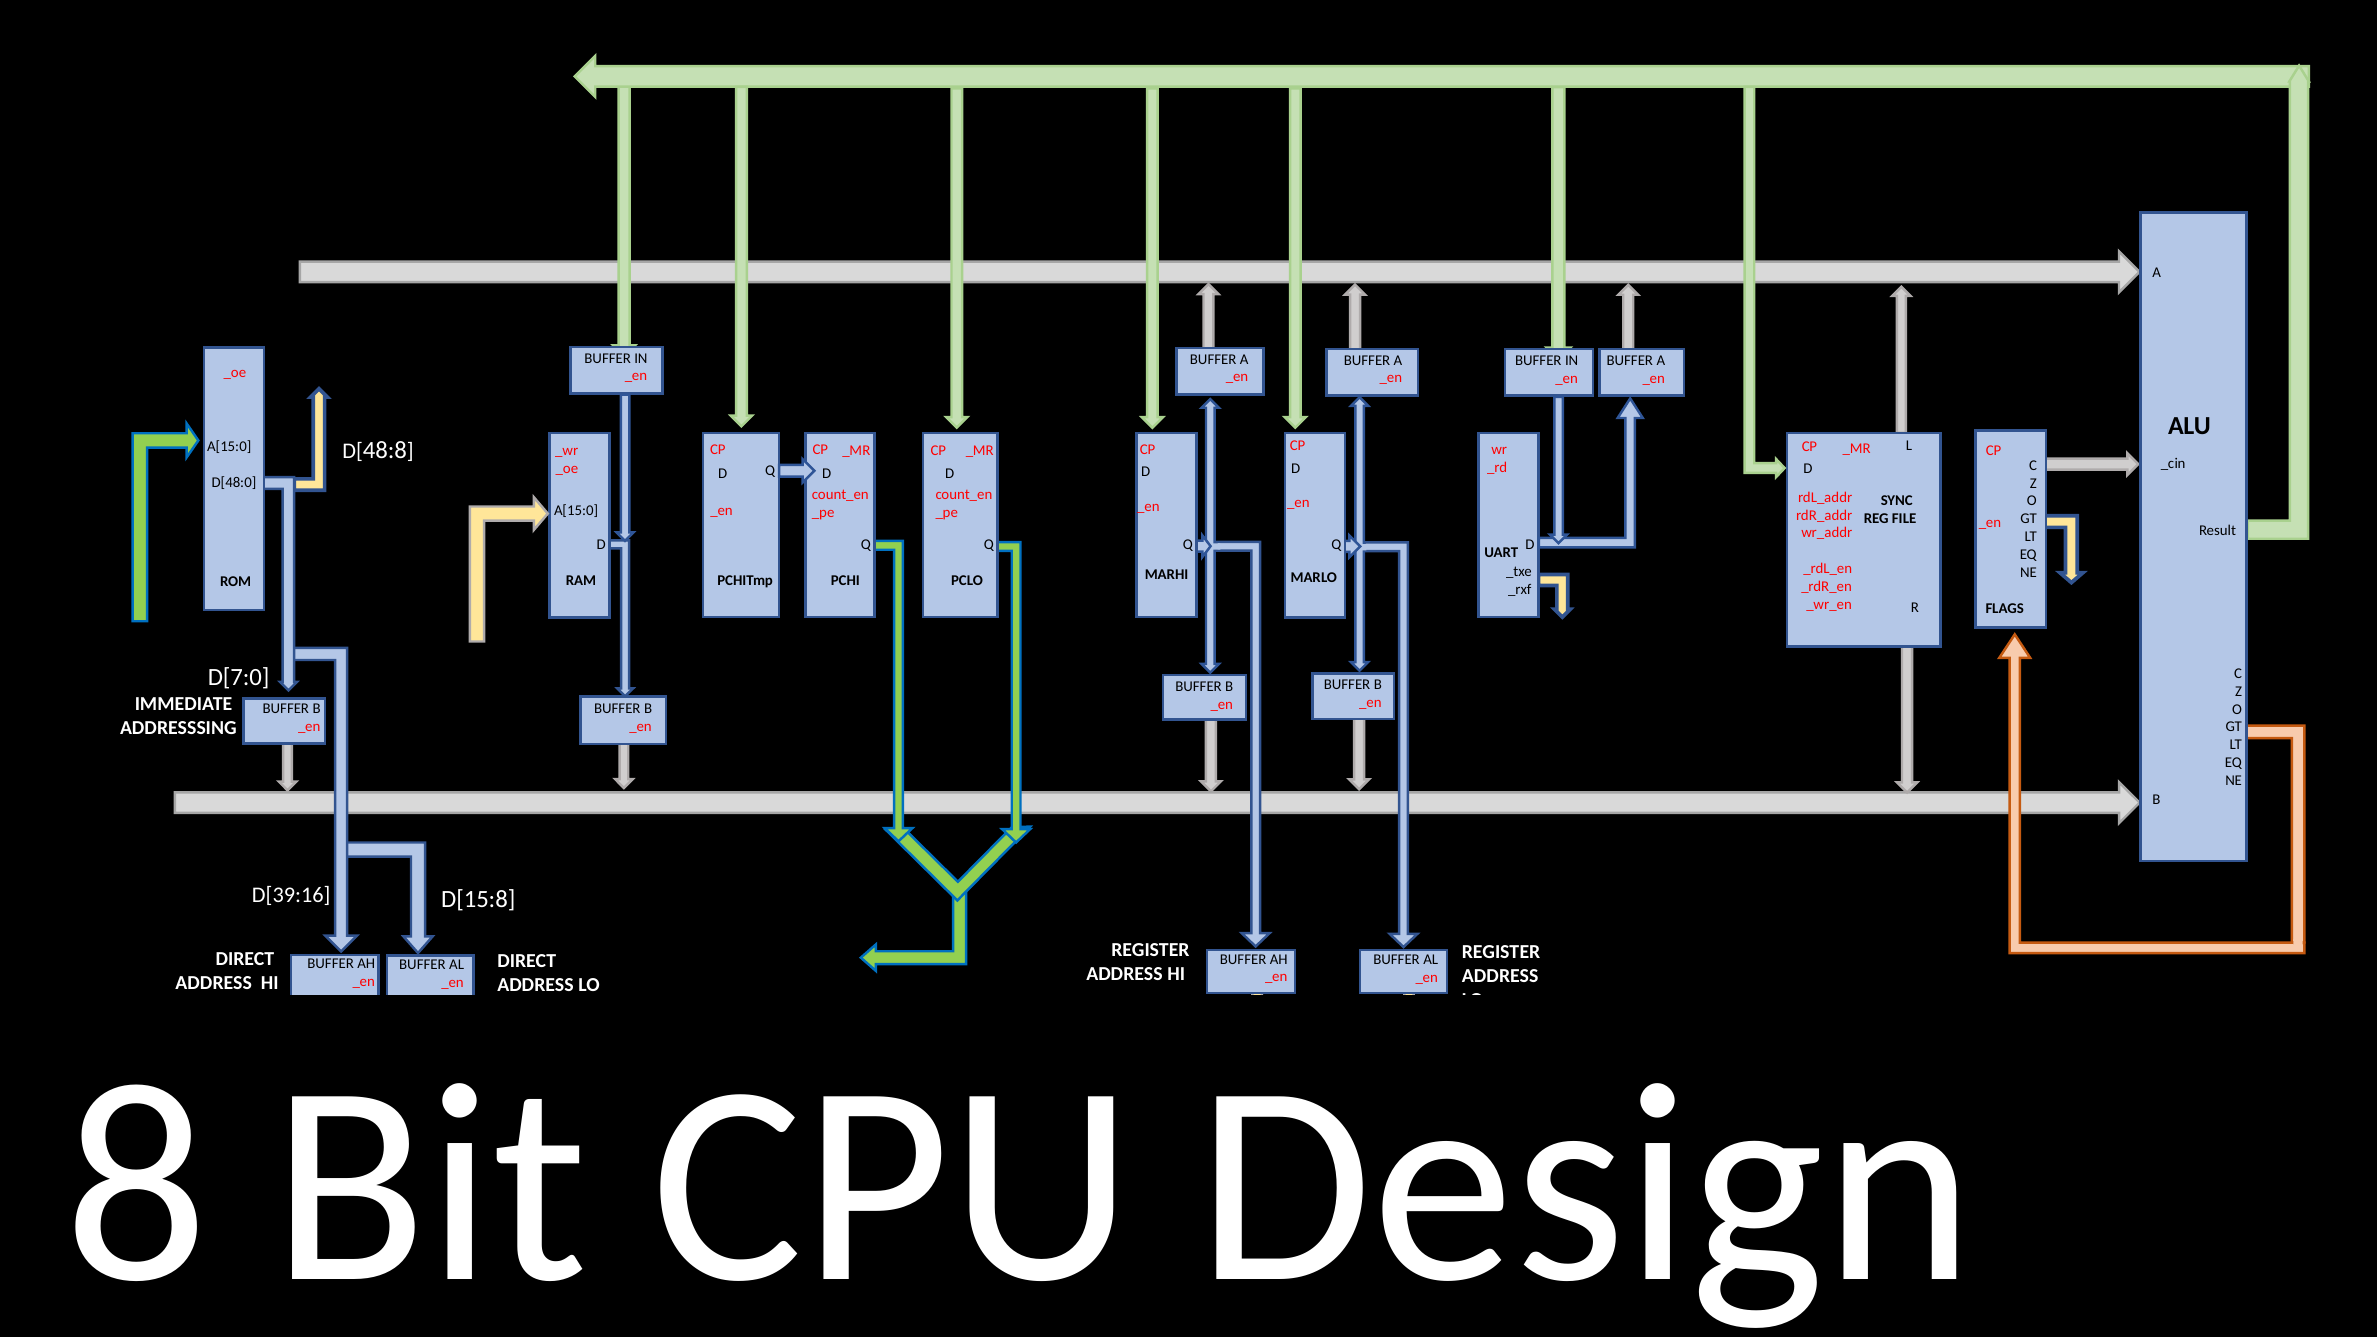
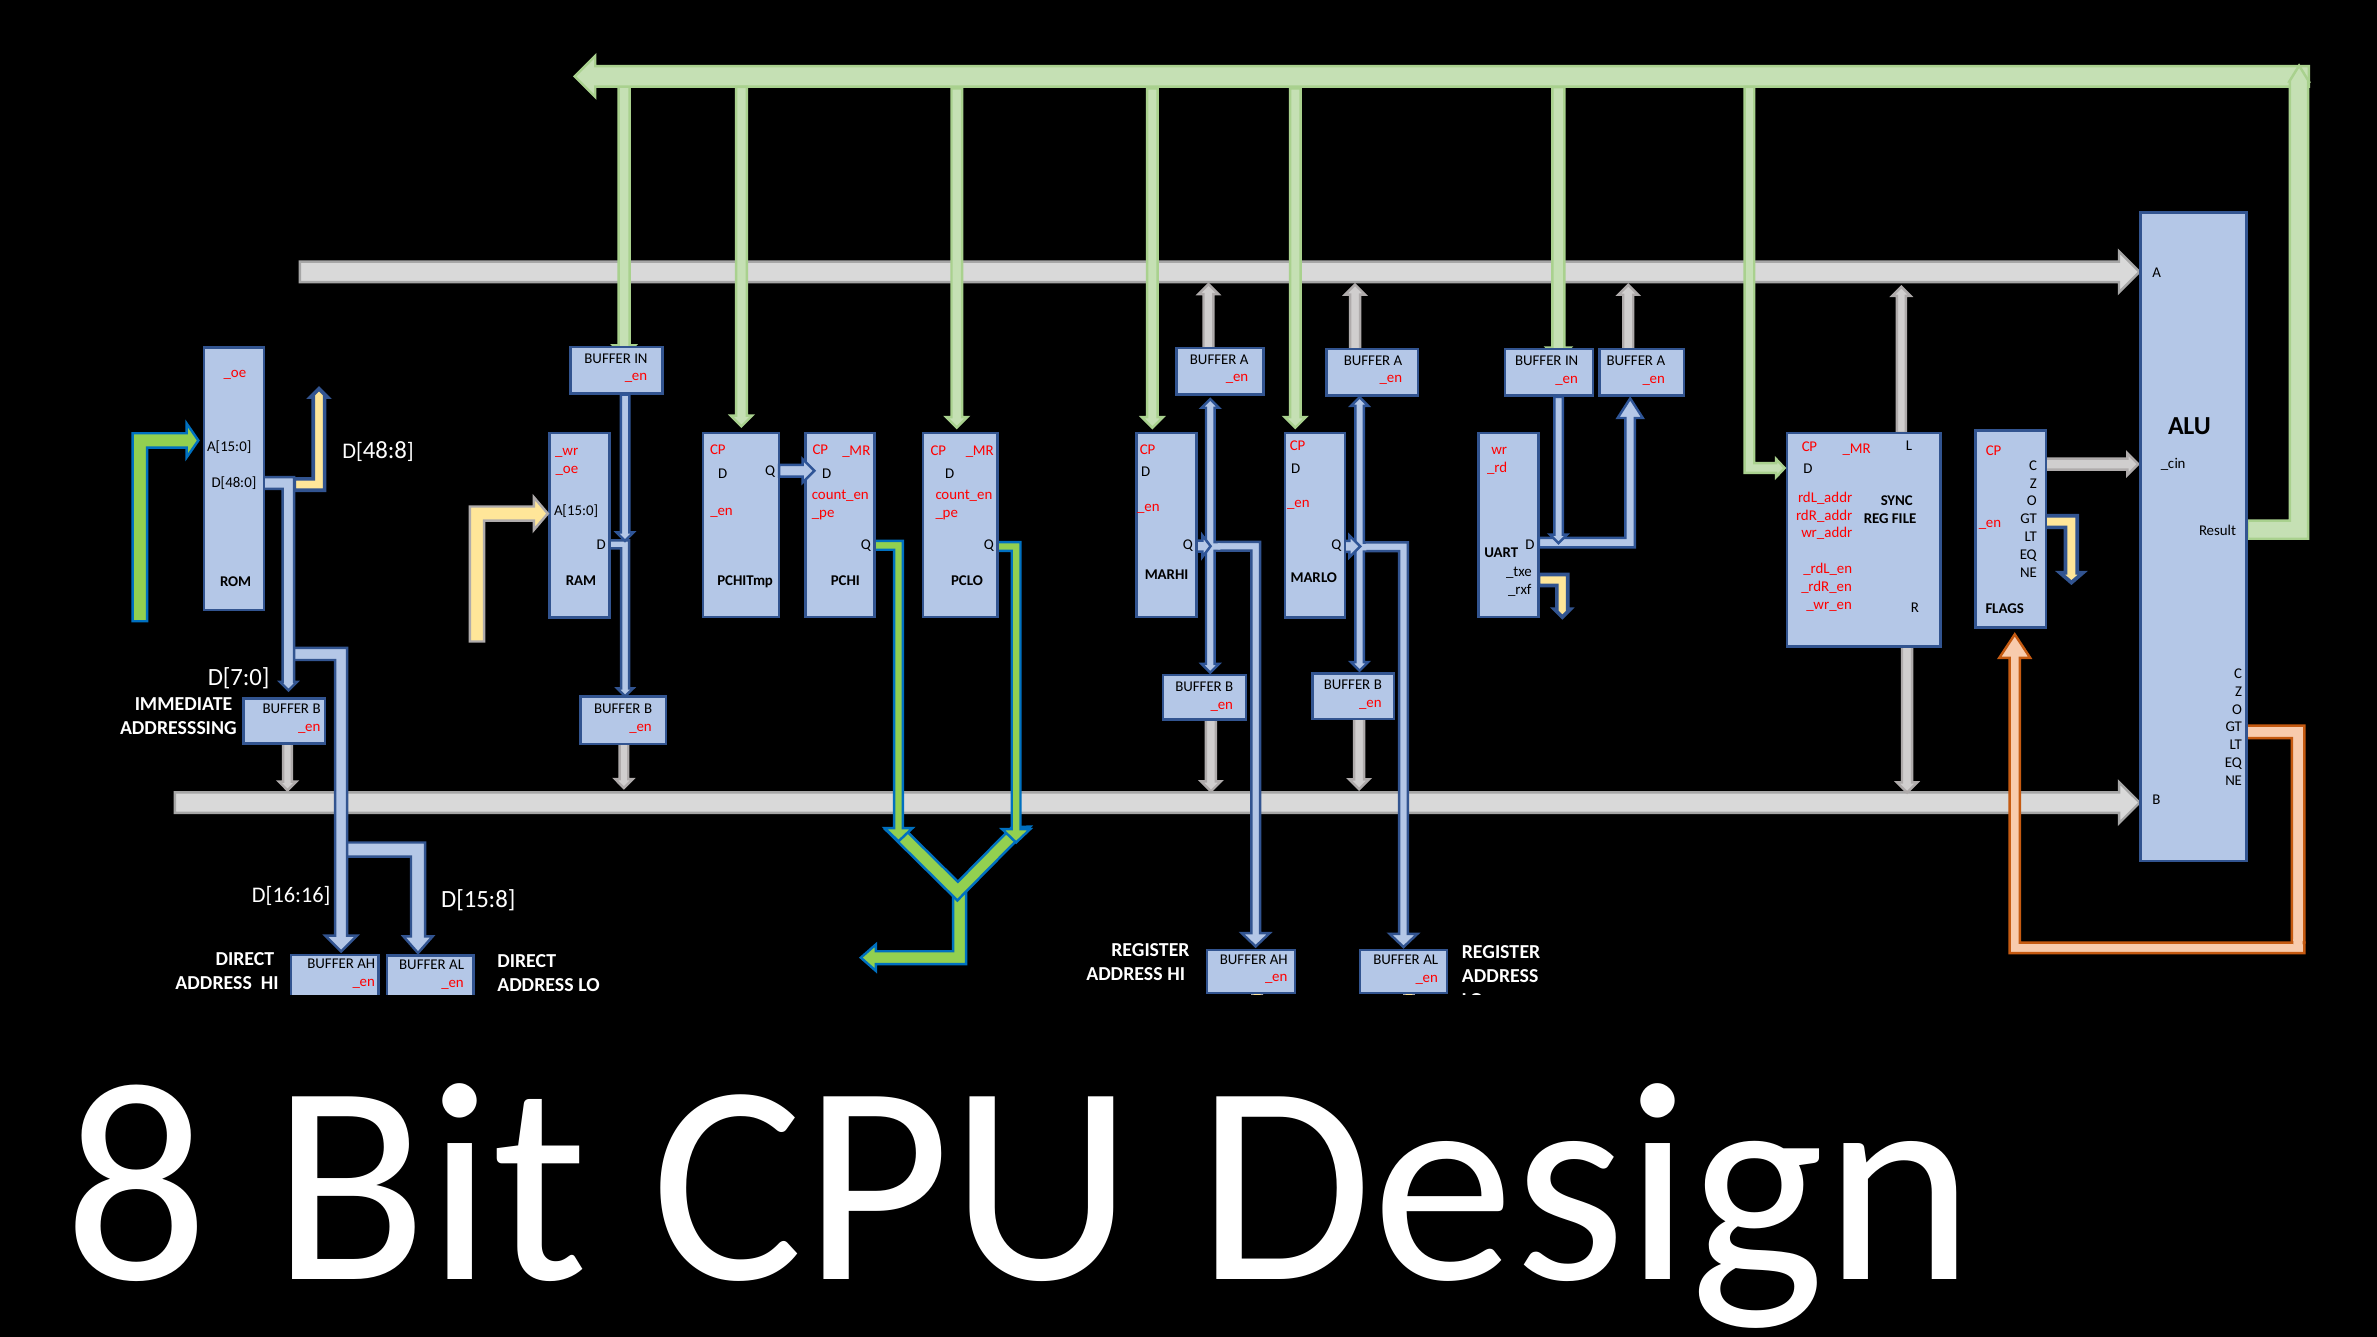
D[39:16: D[39:16 -> D[16:16
